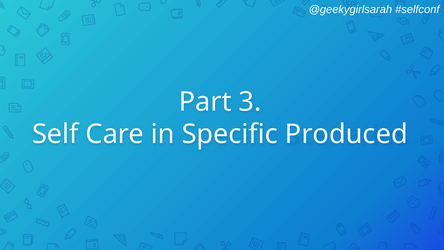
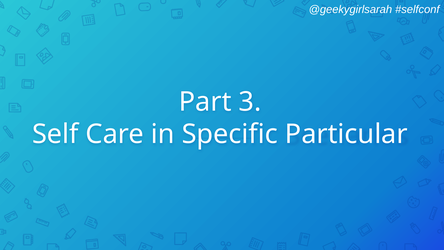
Produced: Produced -> Particular
